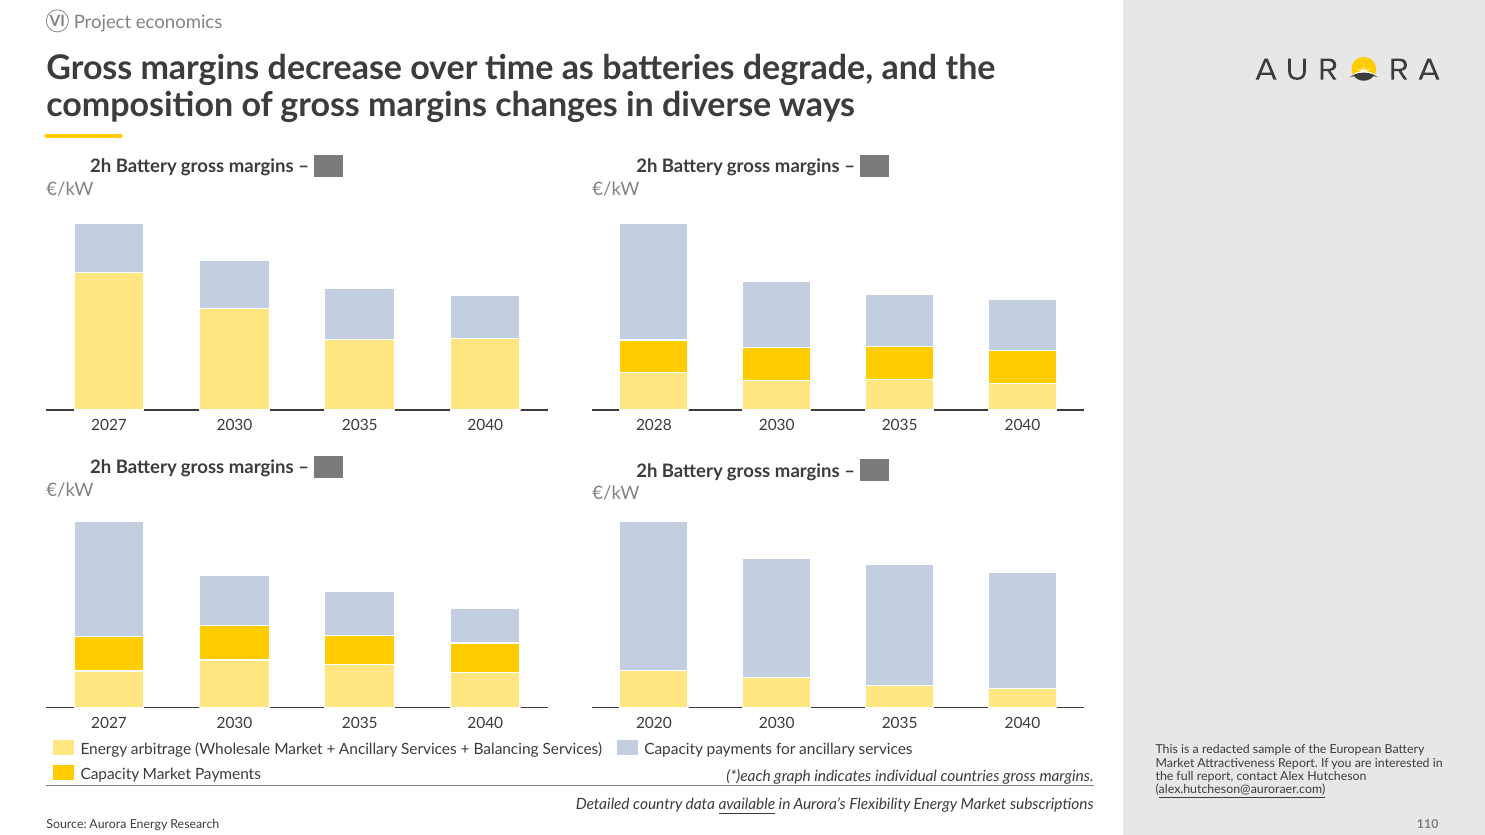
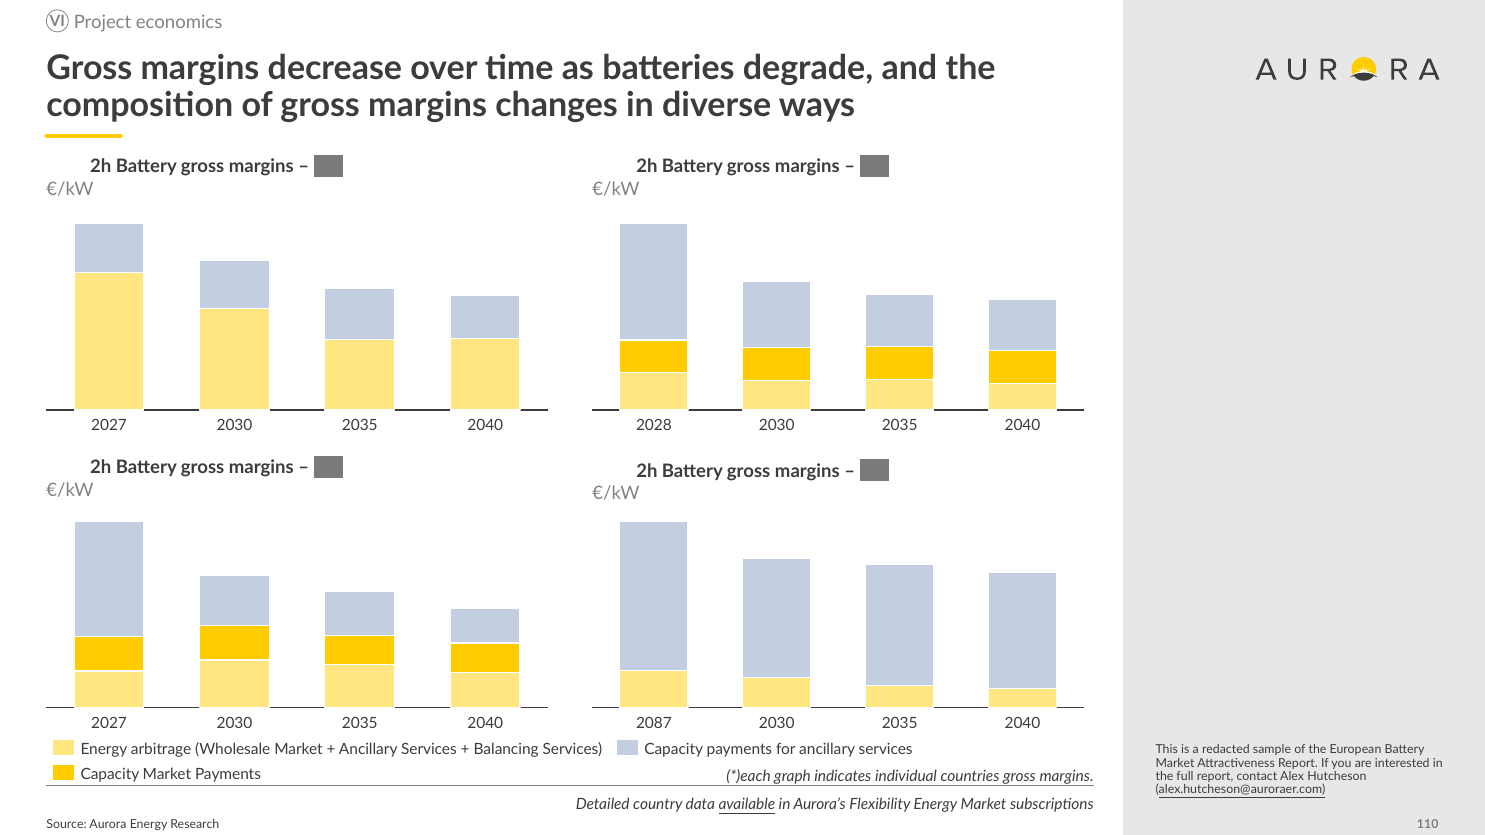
2020: 2020 -> 2087
